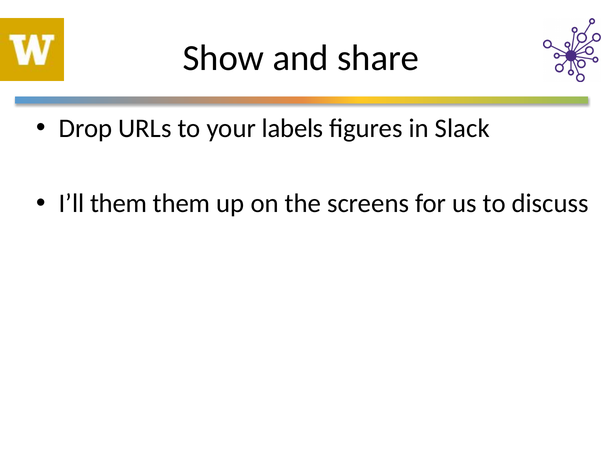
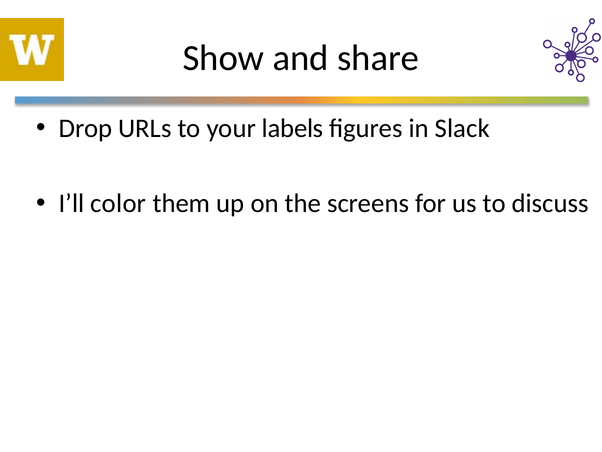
I’ll them: them -> color
